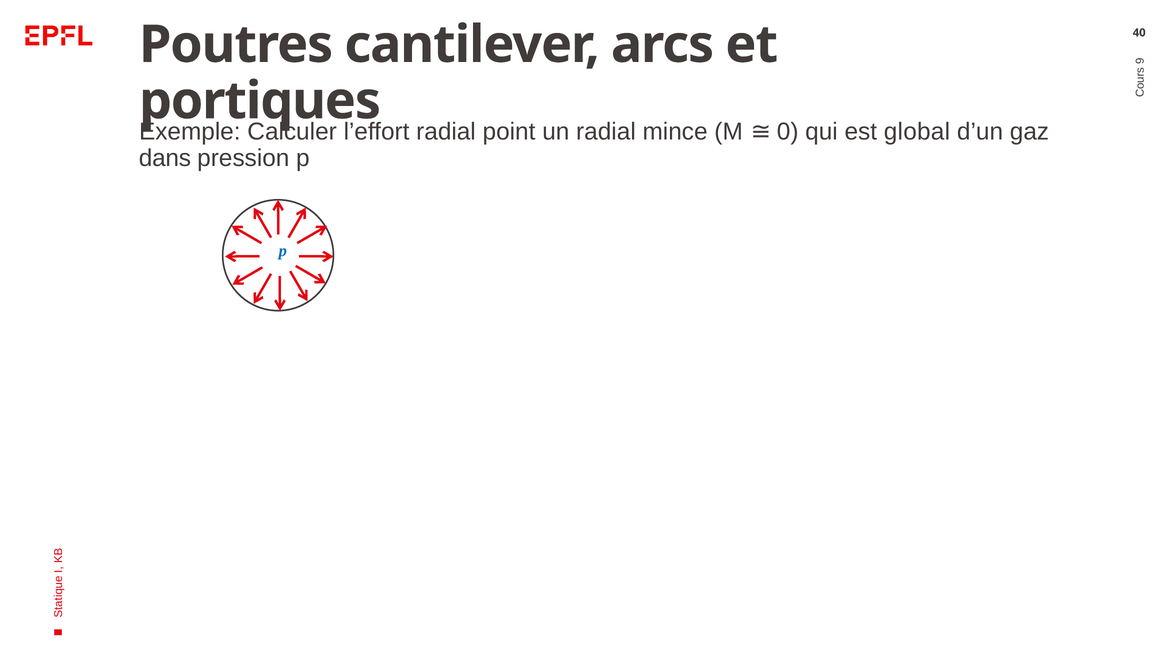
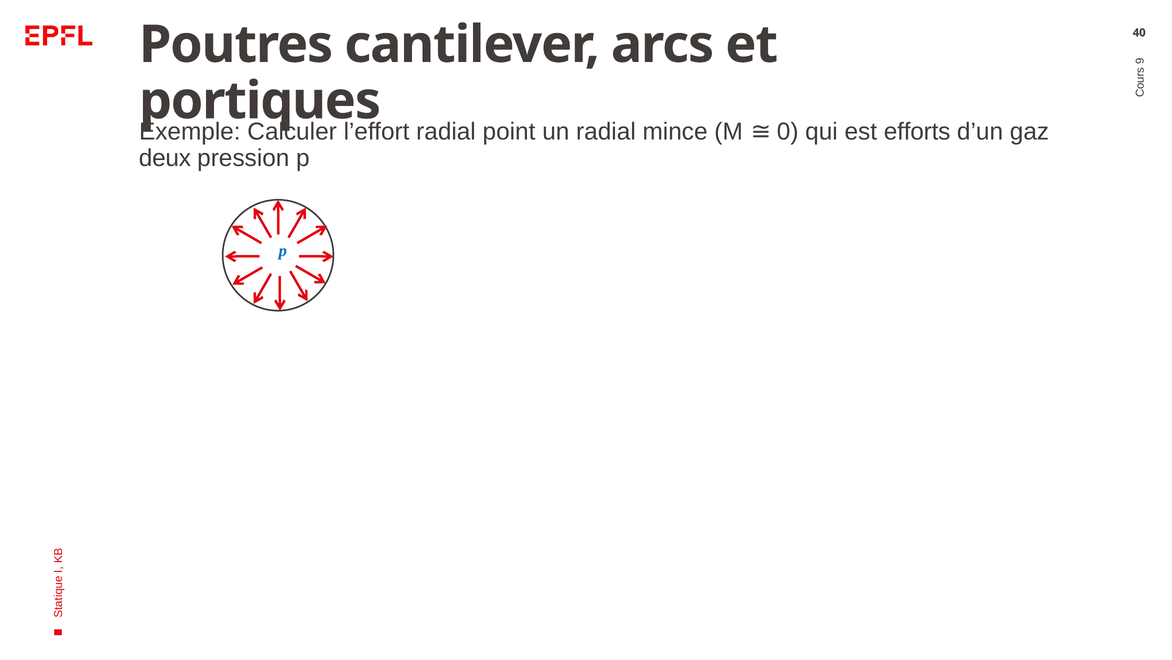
global: global -> efforts
dans: dans -> deux
